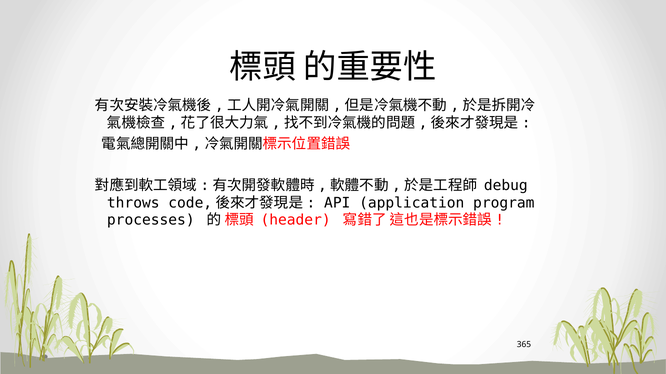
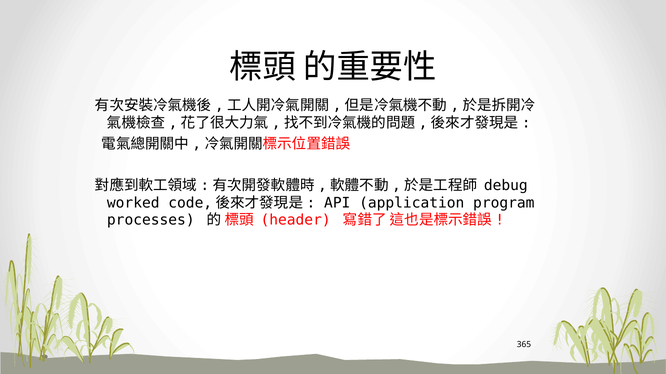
throws: throws -> worked
